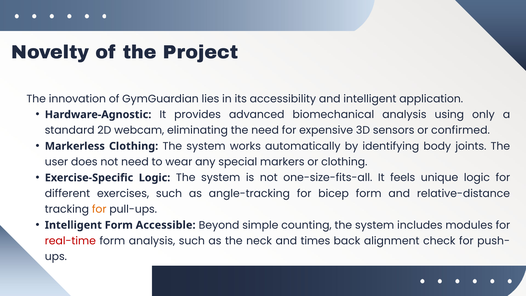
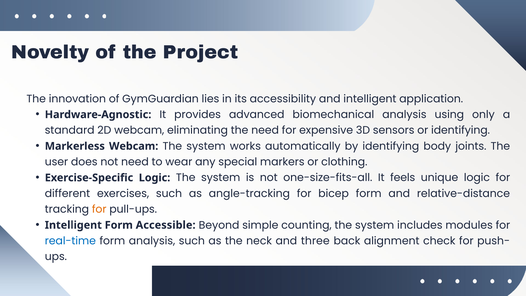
or confirmed: confirmed -> identifying
Markerless Clothing: Clothing -> Webcam
real-time colour: red -> blue
times: times -> three
